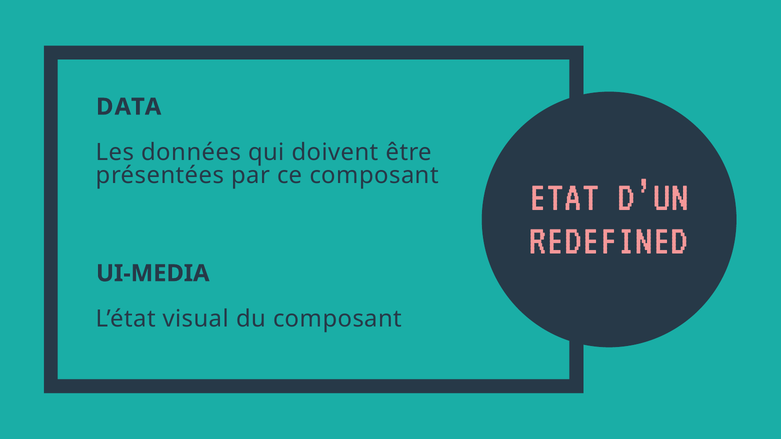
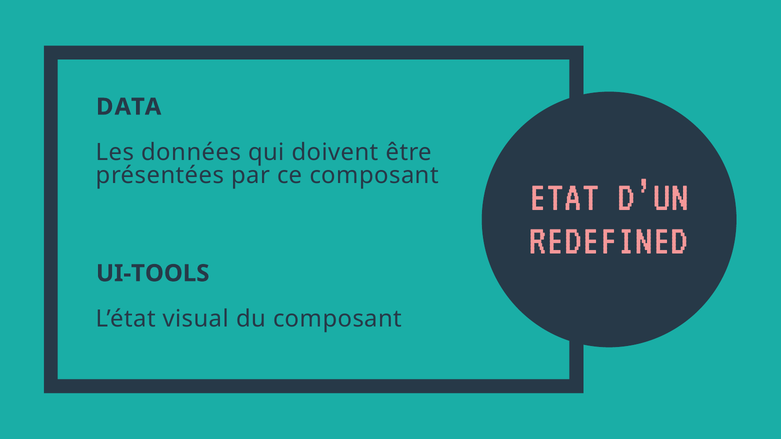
UI-MEDIA: UI-MEDIA -> UI-TOOLS
